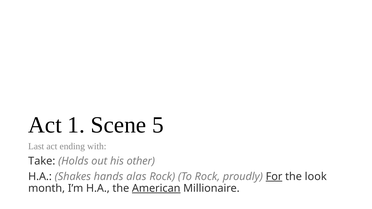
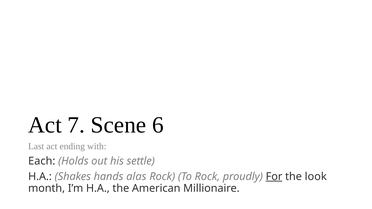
1: 1 -> 7
5: 5 -> 6
Take: Take -> Each
other: other -> settle
American underline: present -> none
